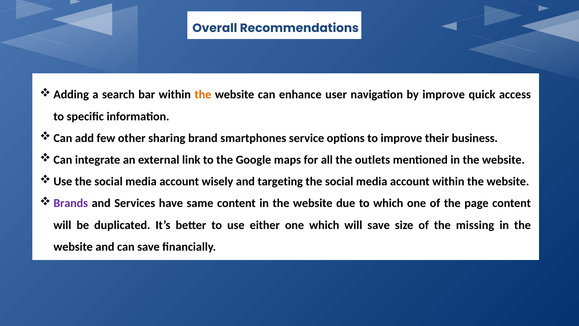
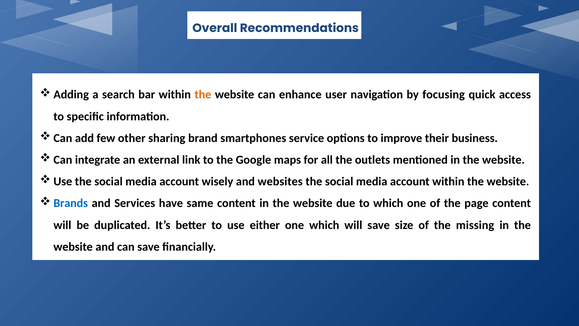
by improve: improve -> focusing
targeting: targeting -> websites
Brands colour: purple -> blue
